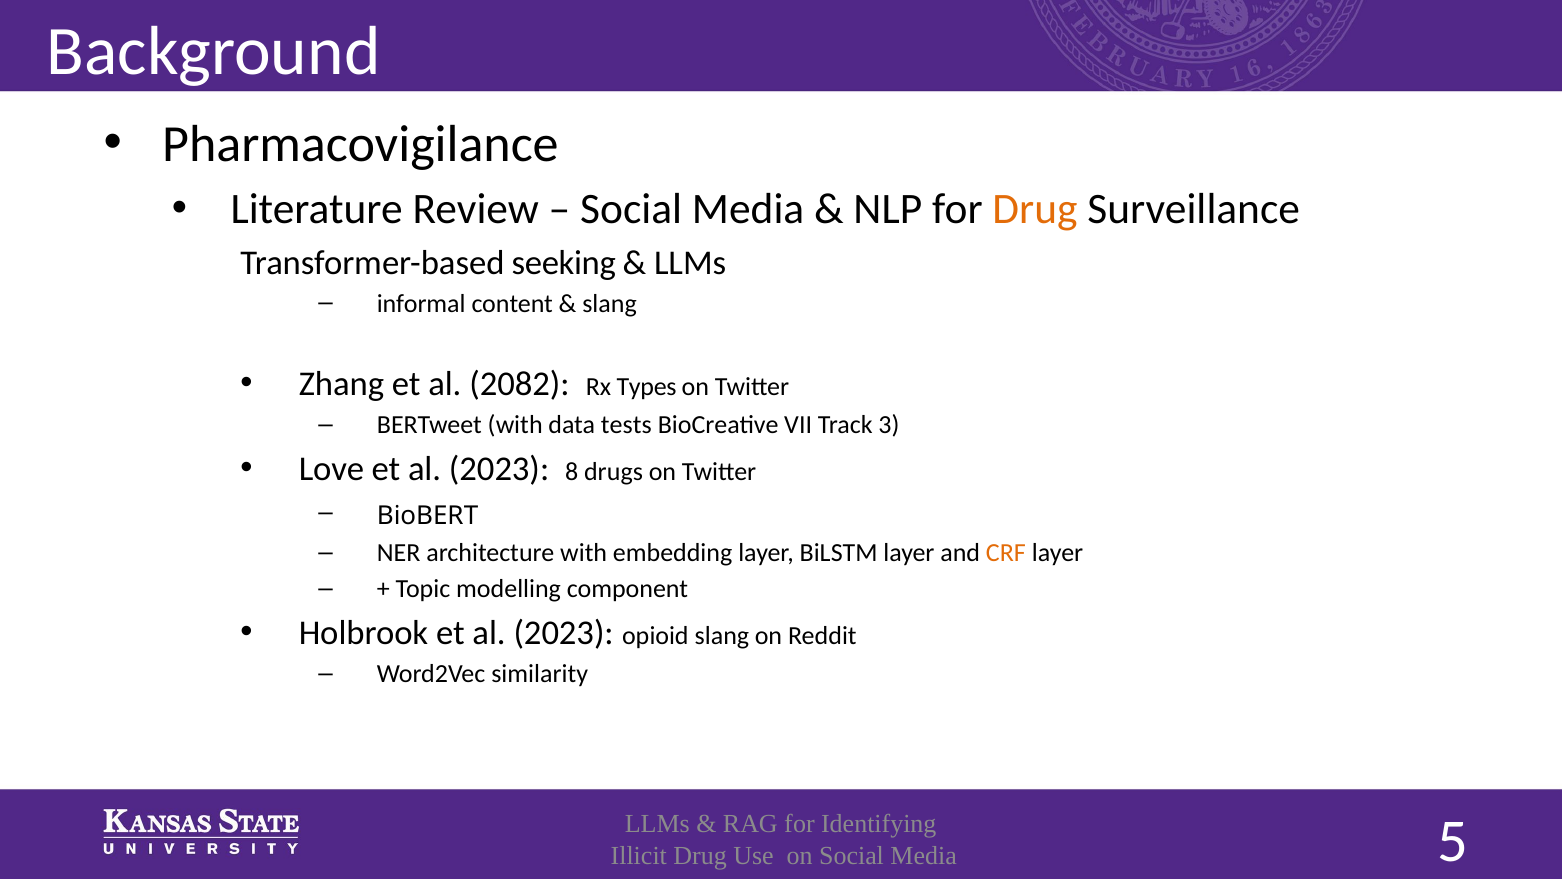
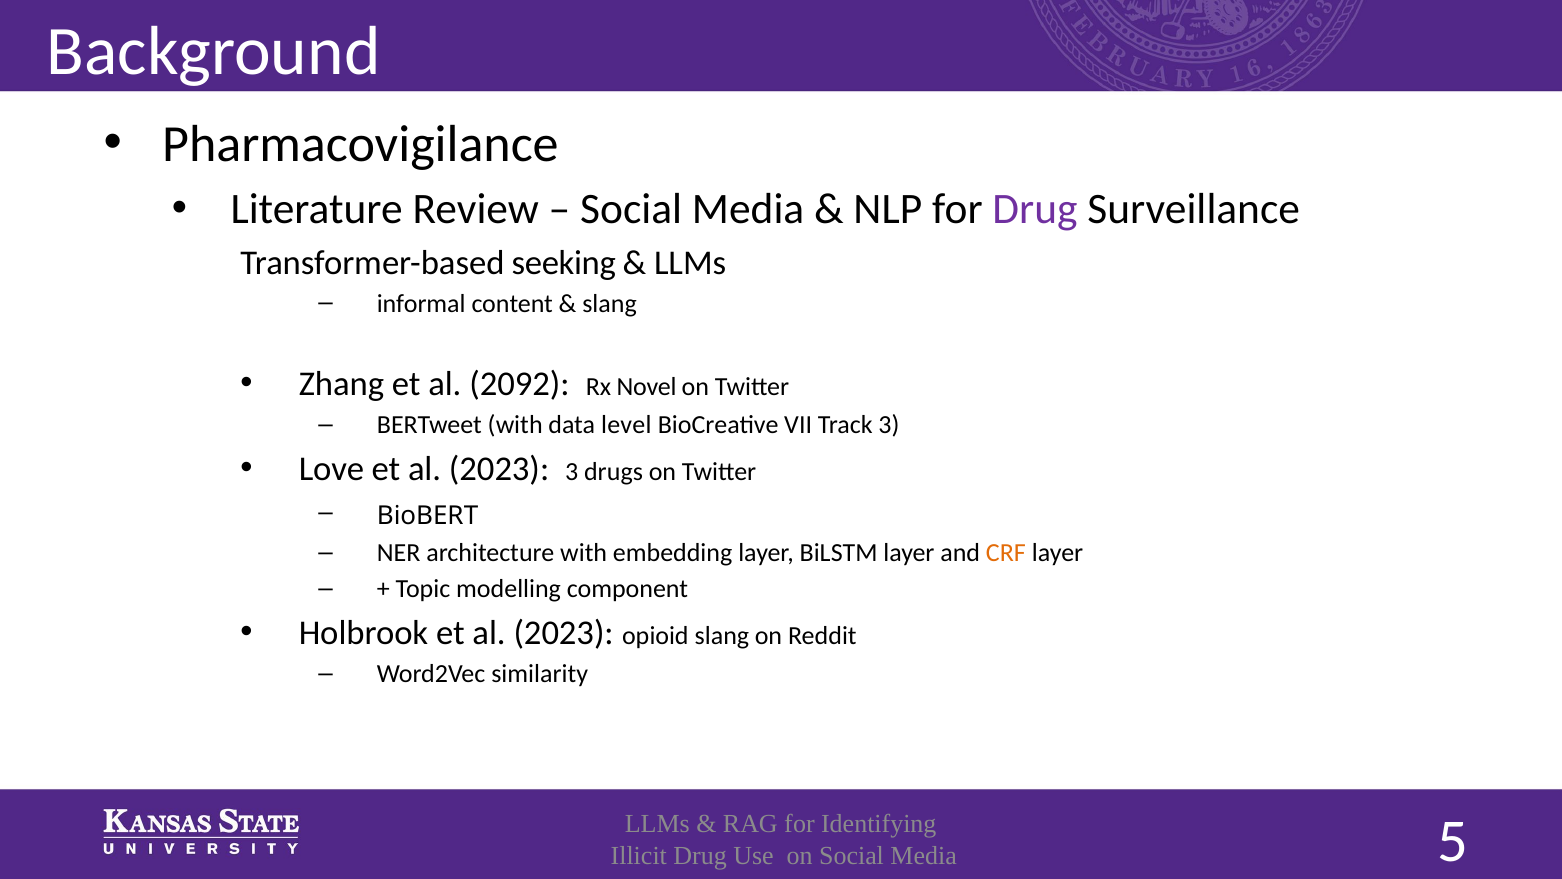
Drug at (1035, 209) colour: orange -> purple
2082: 2082 -> 2092
Types: Types -> Novel
tests: tests -> level
2023 8: 8 -> 3
